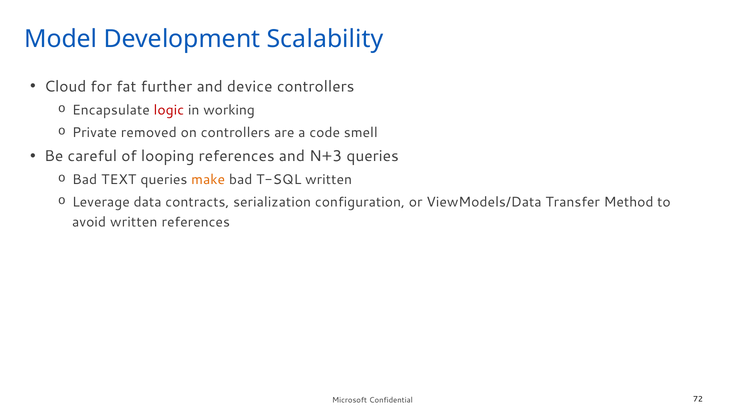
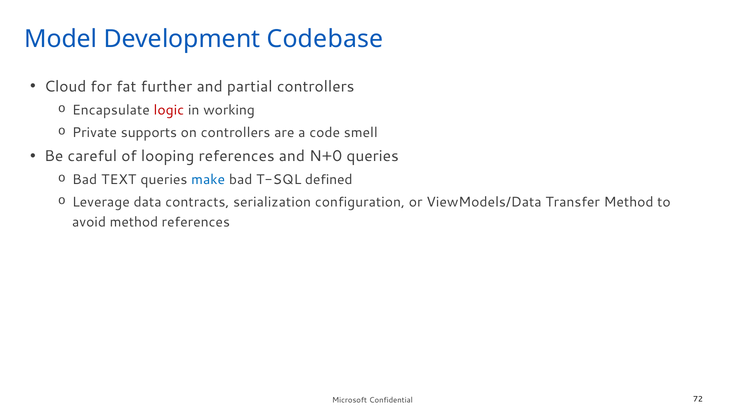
Scalability: Scalability -> Codebase
device: device -> partial
removed: removed -> supports
N+3: N+3 -> N+0
make colour: orange -> blue
T-SQL written: written -> defined
avoid written: written -> method
